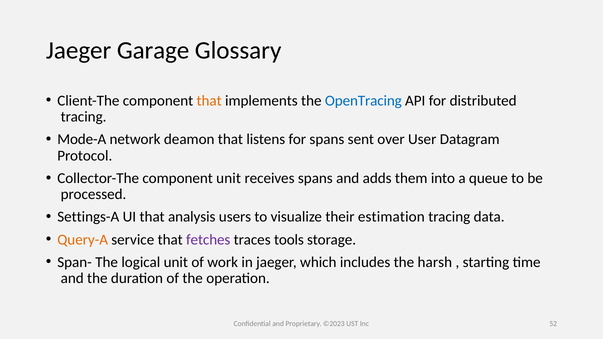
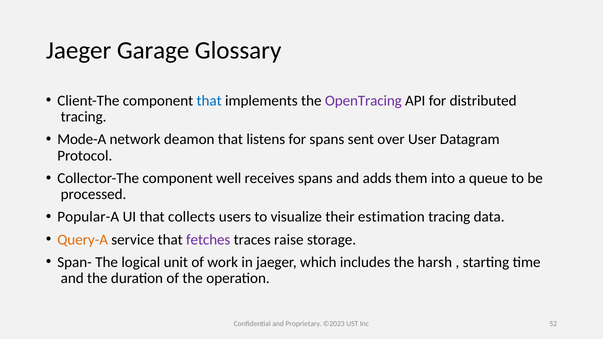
that at (209, 101) colour: orange -> blue
OpenTracing colour: blue -> purple
component unit: unit -> well
Settings-A: Settings-A -> Popular-A
analysis: analysis -> collects
tools: tools -> raise
